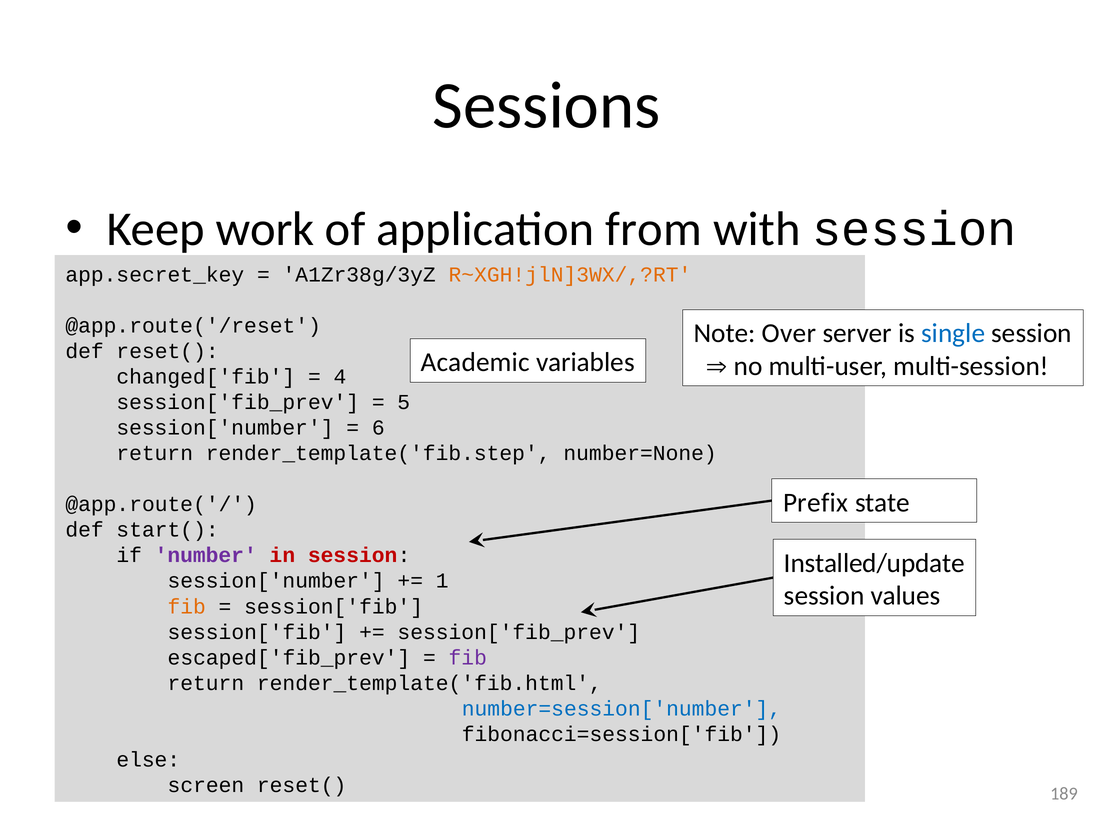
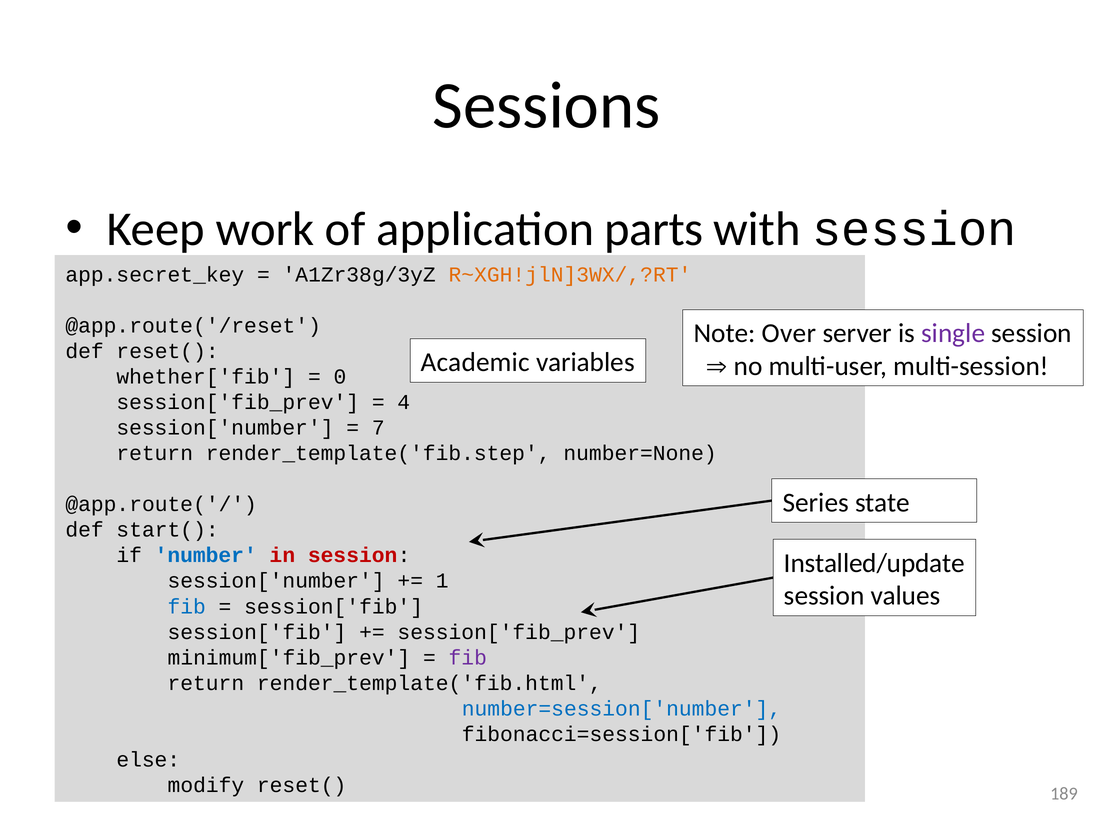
from: from -> parts
single colour: blue -> purple
changed['fib: changed['fib -> whether['fib
4: 4 -> 0
5: 5 -> 4
6: 6 -> 7
Prefix: Prefix -> Series
number colour: purple -> blue
fib at (187, 606) colour: orange -> blue
escaped['fib_prev: escaped['fib_prev -> minimum['fib_prev
screen: screen -> modify
